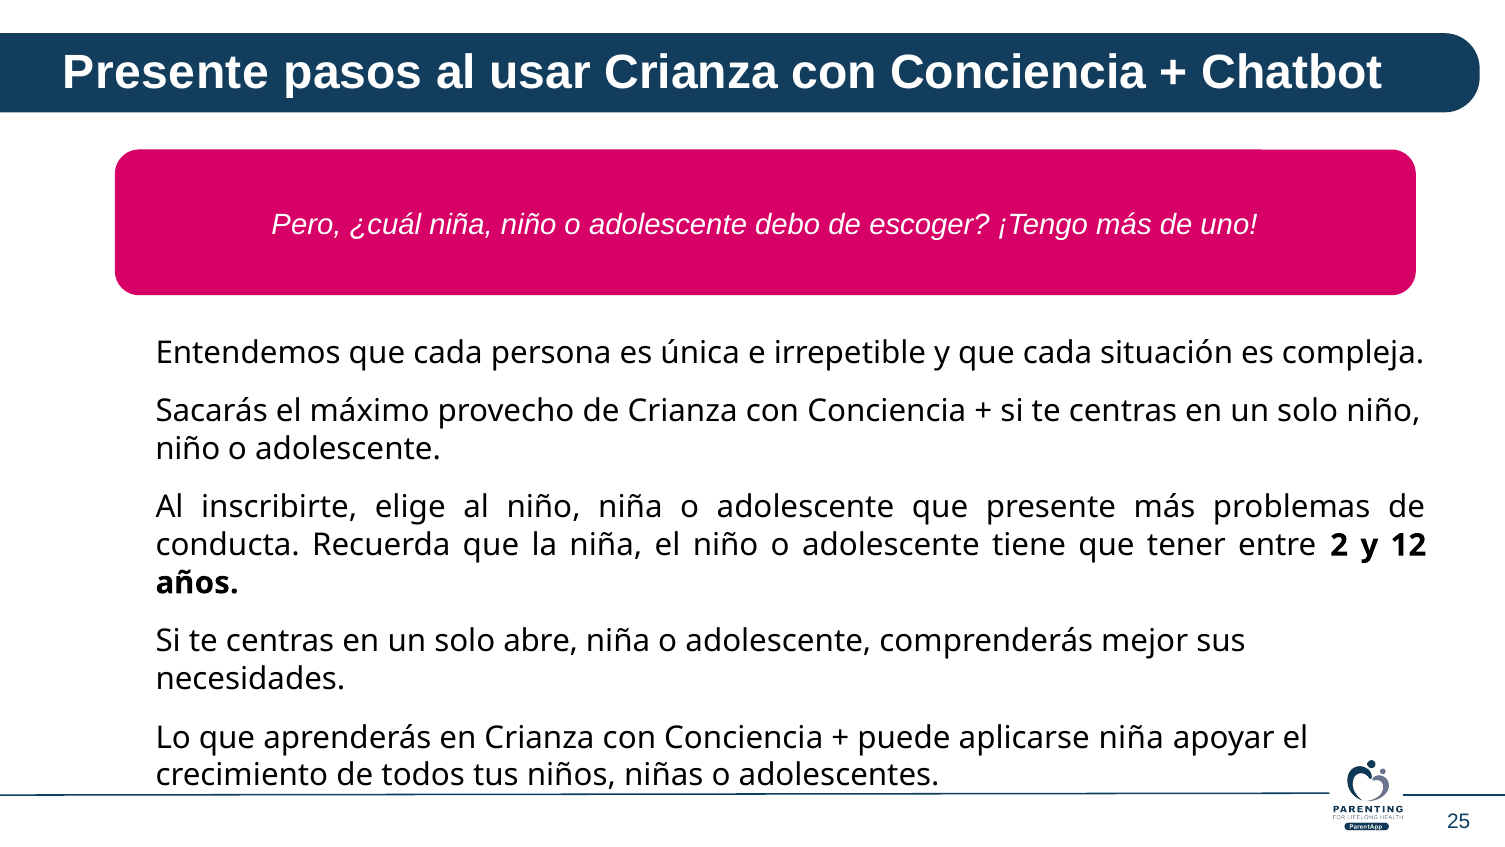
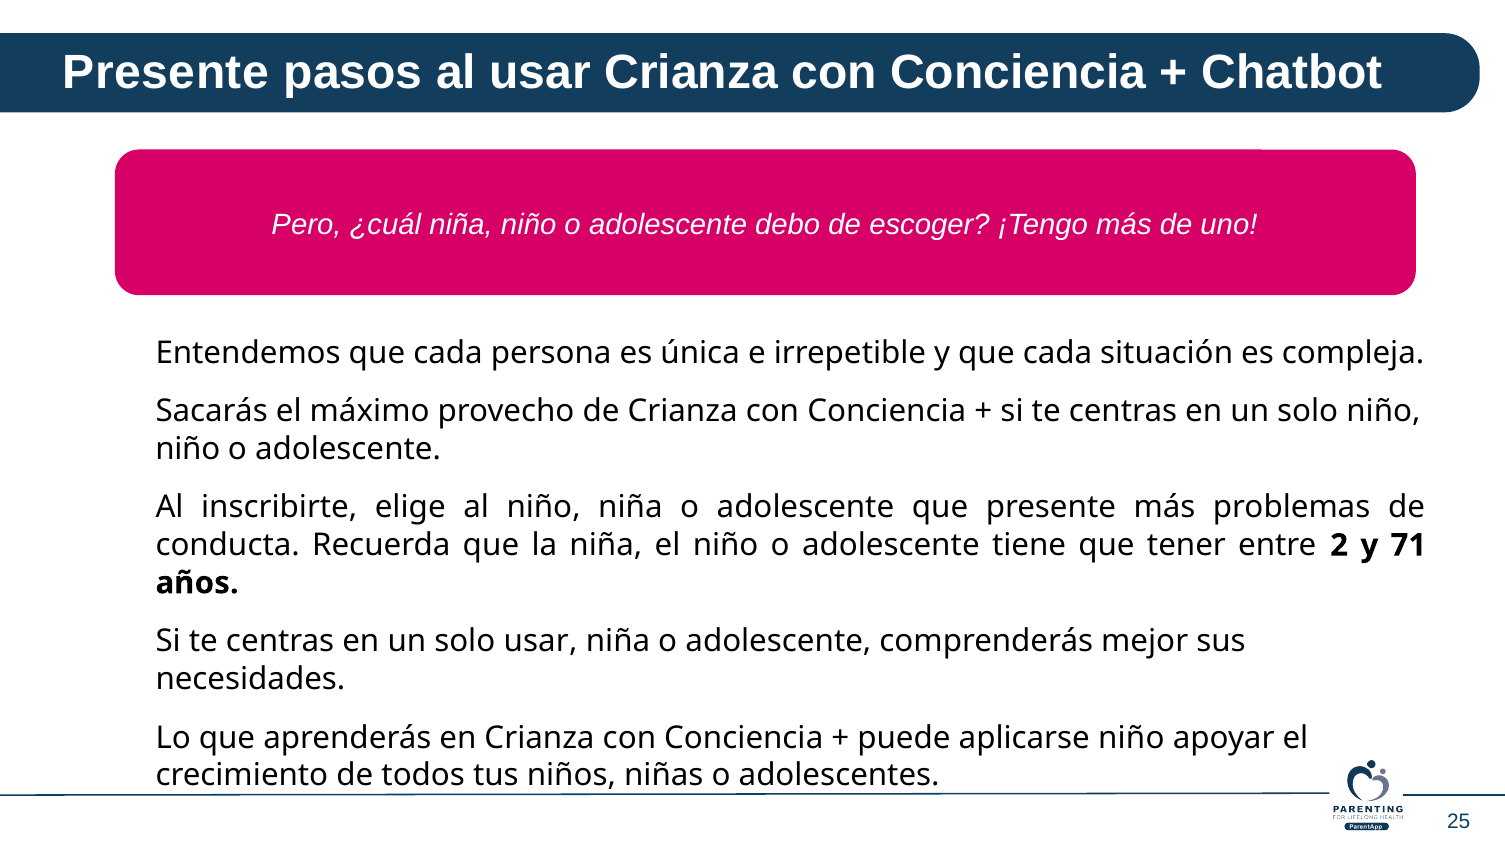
12: 12 -> 71
solo abre: abre -> usar
aplicarse niña: niña -> niño
